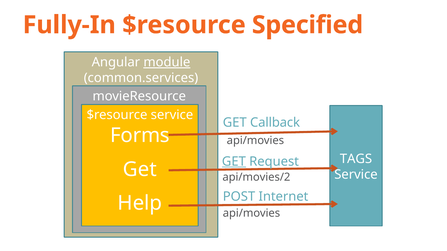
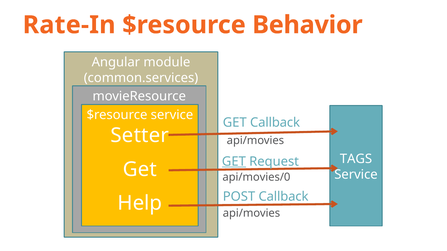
Fully-In: Fully-In -> Rate-In
Specified: Specified -> Behavior
module underline: present -> none
Forms: Forms -> Setter
api/movies/2: api/movies/2 -> api/movies/0
POST Internet: Internet -> Callback
